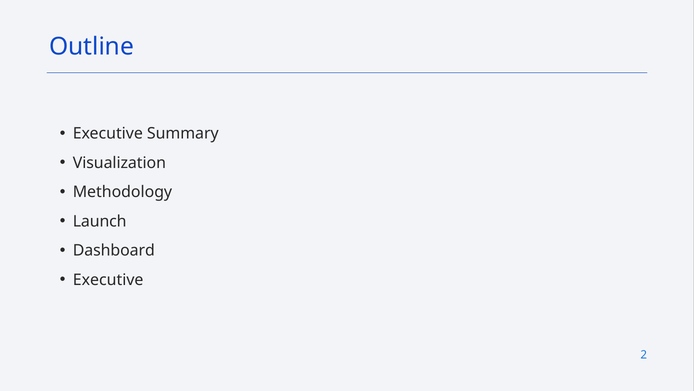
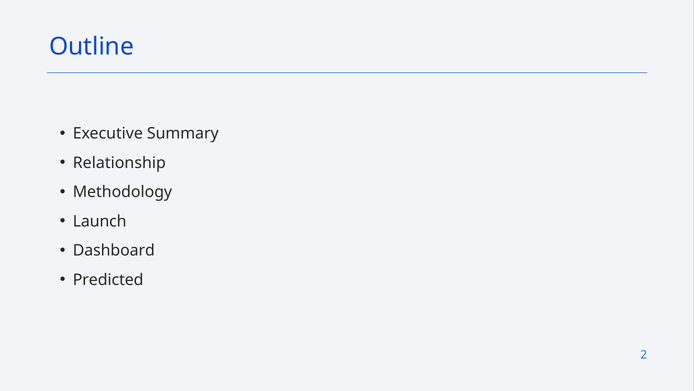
Visualization: Visualization -> Relationship
Executive at (108, 279): Executive -> Predicted
